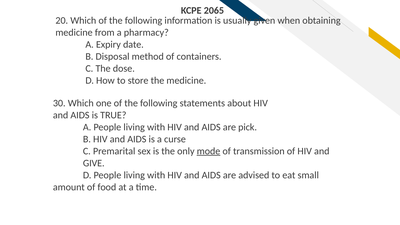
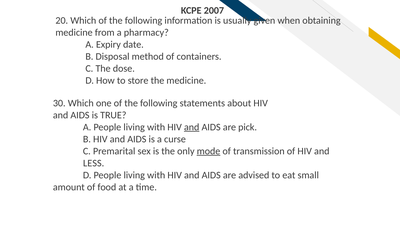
2065: 2065 -> 2007
and at (192, 127) underline: none -> present
GIVE: GIVE -> LESS
